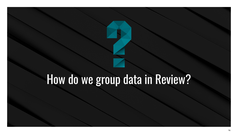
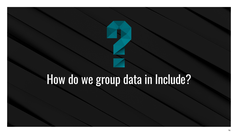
Review: Review -> Include
